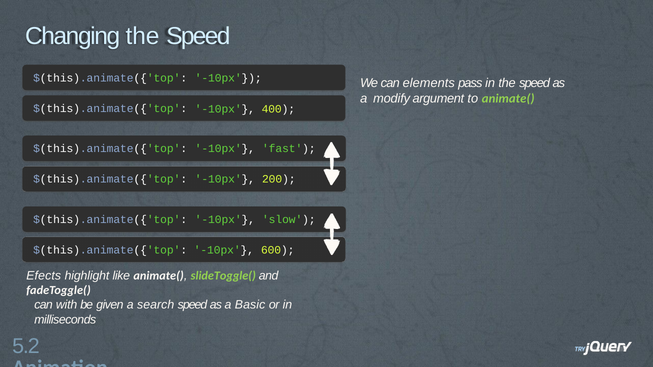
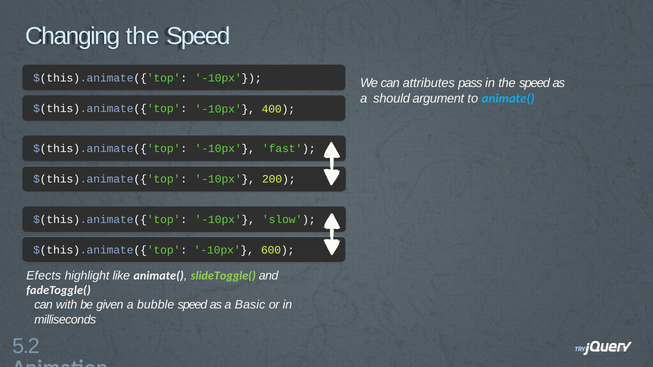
elements: elements -> attributes
modify: modify -> should
animate( at (508, 99) colour: light green -> light blue
search: search -> bubble
